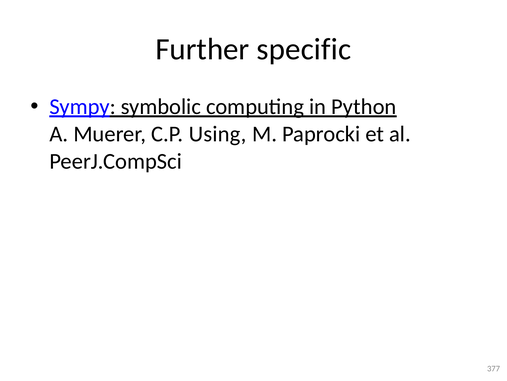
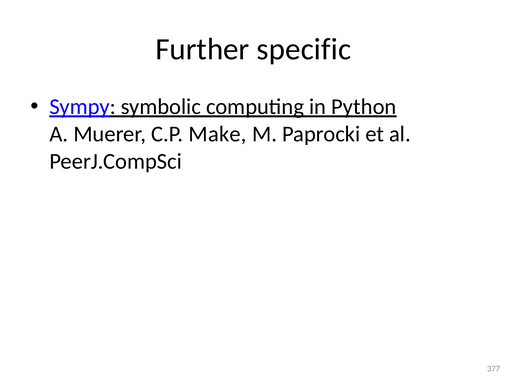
Using: Using -> Make
